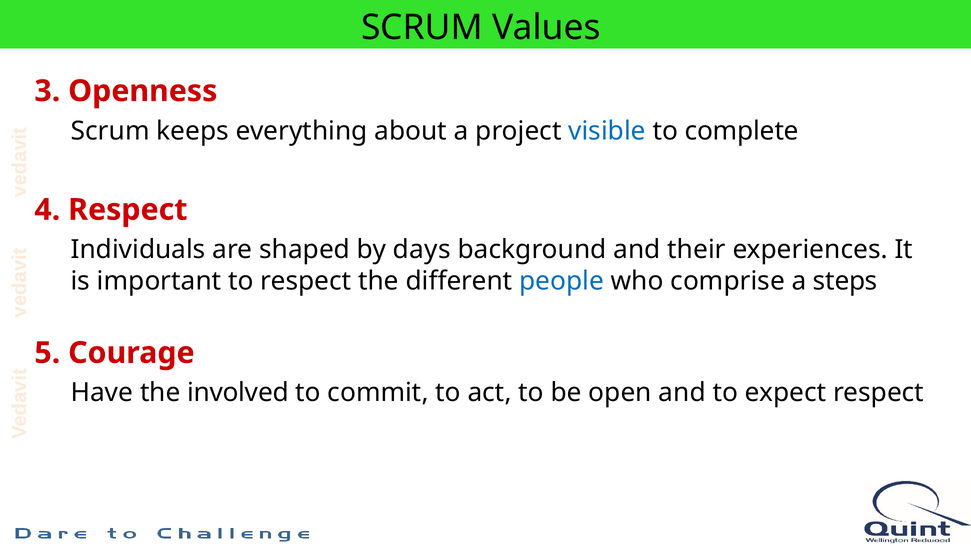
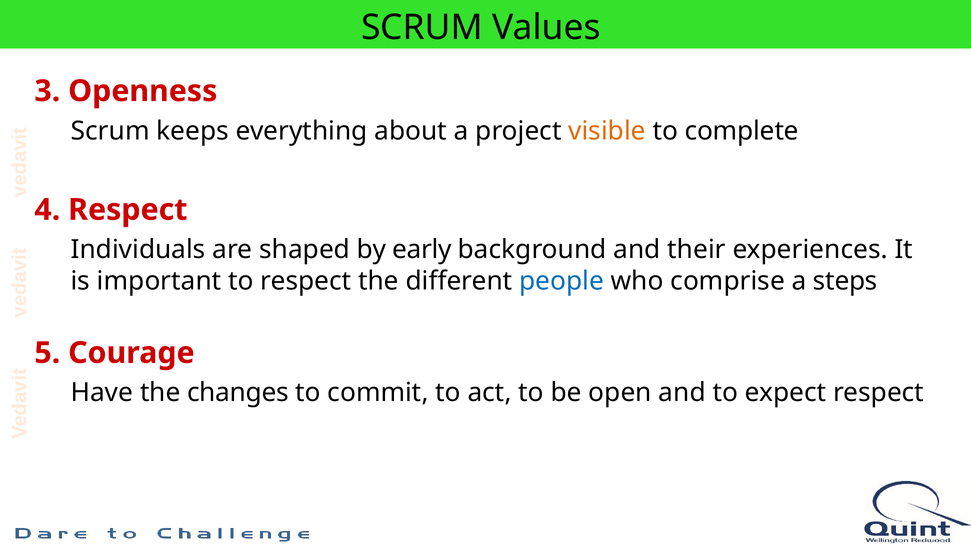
visible colour: blue -> orange
days: days -> early
involved: involved -> changes
